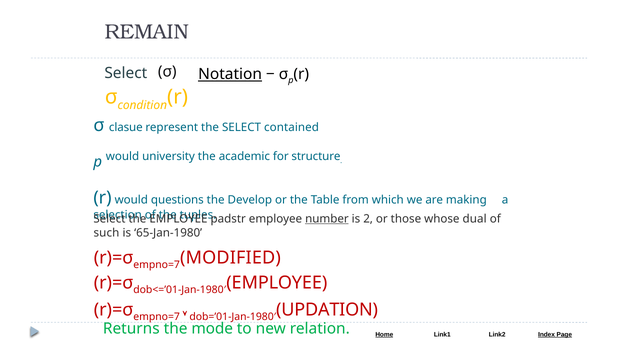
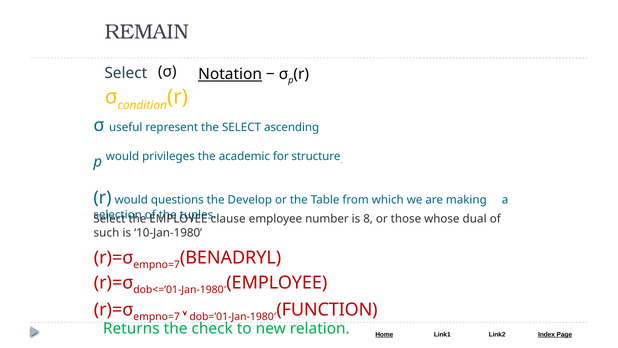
clasue: clasue -> useful
contained: contained -> ascending
university: university -> privileges
padstr: padstr -> clause
number underline: present -> none
2: 2 -> 8
65-Jan-1980: 65-Jan-1980 -> 10-Jan-1980
MODIFIED: MODIFIED -> BENADRYL
UPDATION: UPDATION -> FUNCTION
mode: mode -> check
